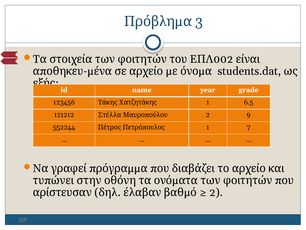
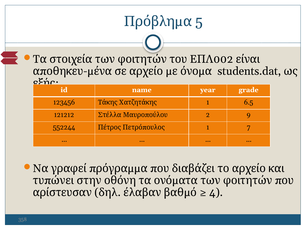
3: 3 -> 5
2 at (216, 192): 2 -> 4
